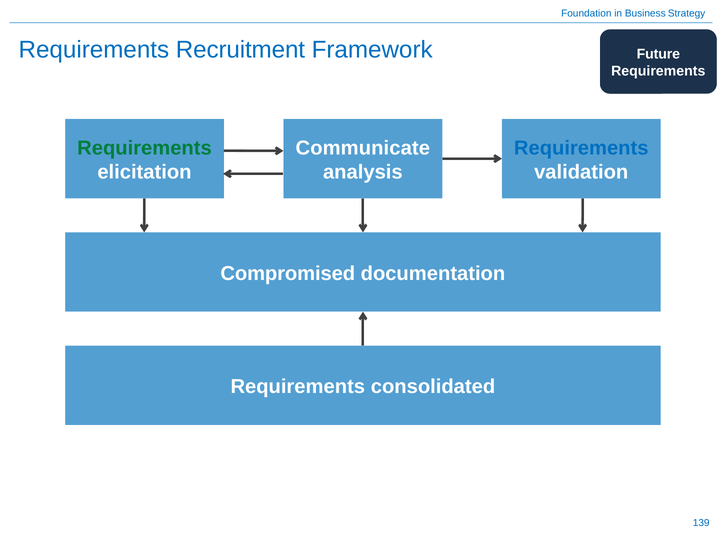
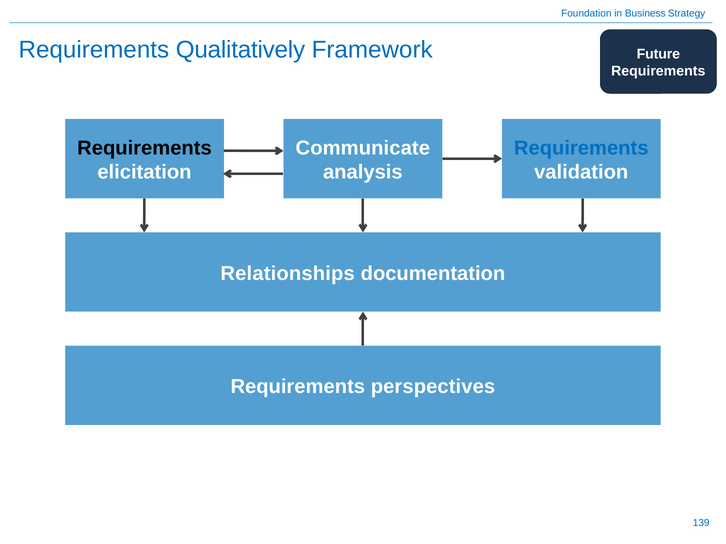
Recruitment: Recruitment -> Qualitatively
Requirements at (144, 148) colour: green -> black
Compromised: Compromised -> Relationships
consolidated: consolidated -> perspectives
